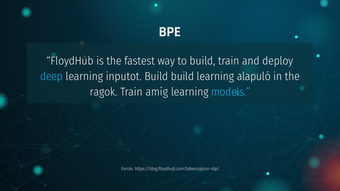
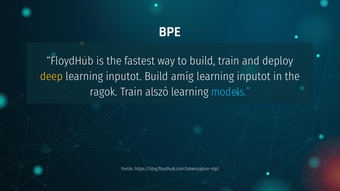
deep colour: light blue -> yellow
Build build: build -> amíg
alapuló at (254, 77): alapuló -> inputot
amíg: amíg -> alszó
